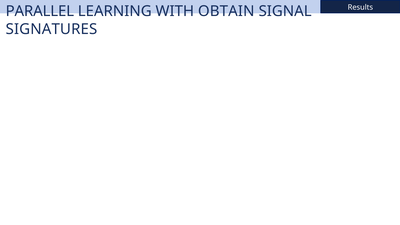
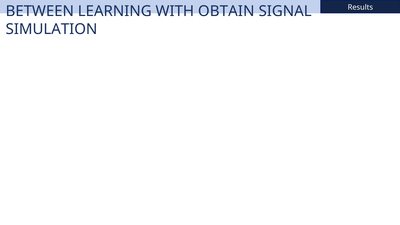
PARALLEL: PARALLEL -> BETWEEN
SIGNATURES: SIGNATURES -> SIMULATION
